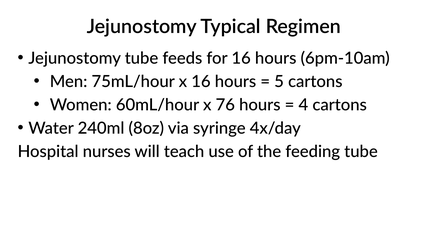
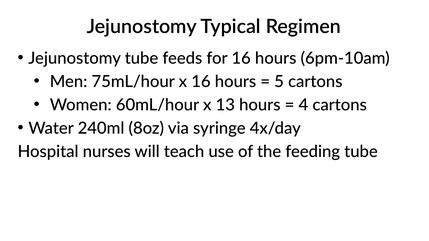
76: 76 -> 13
